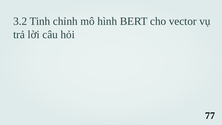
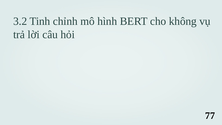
vector: vector -> không
